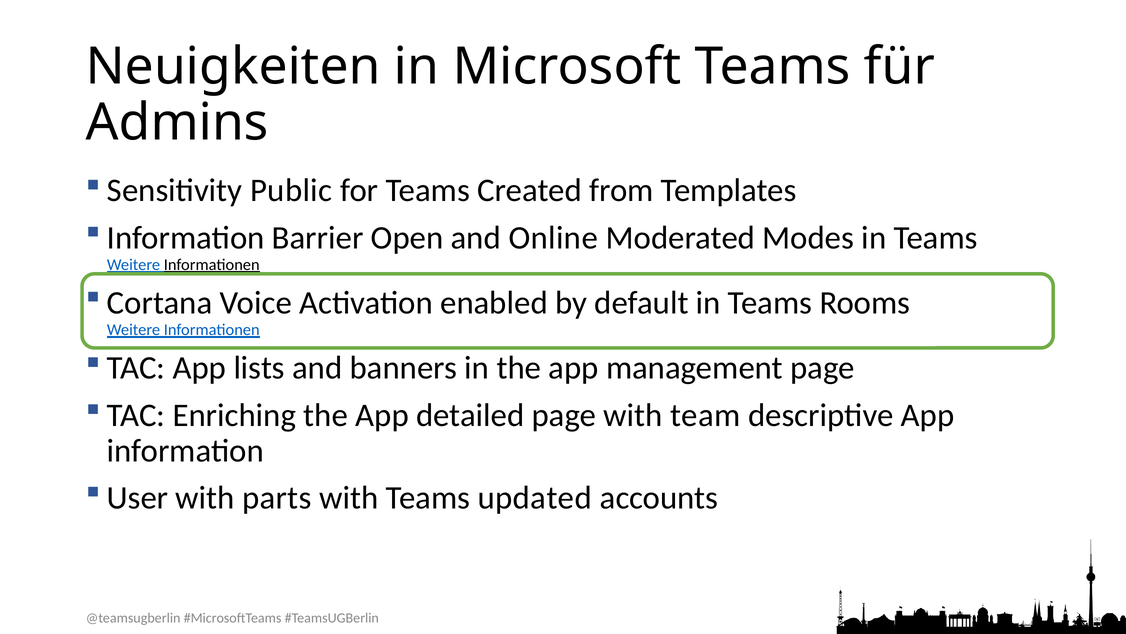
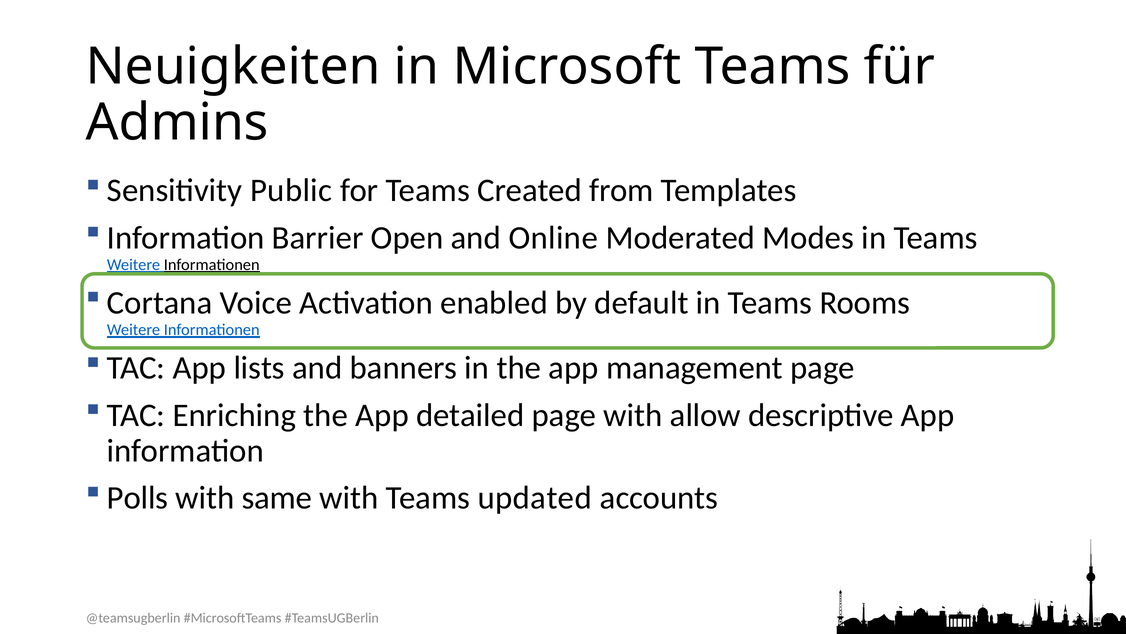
team: team -> allow
User: User -> Polls
parts: parts -> same
